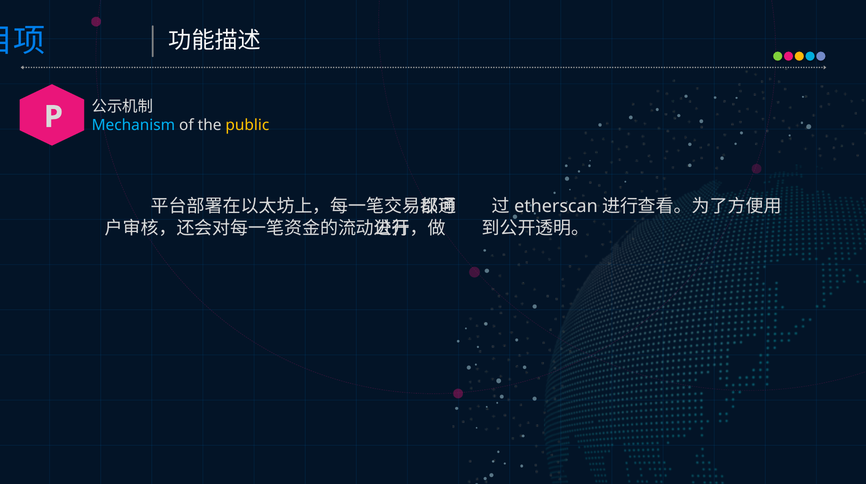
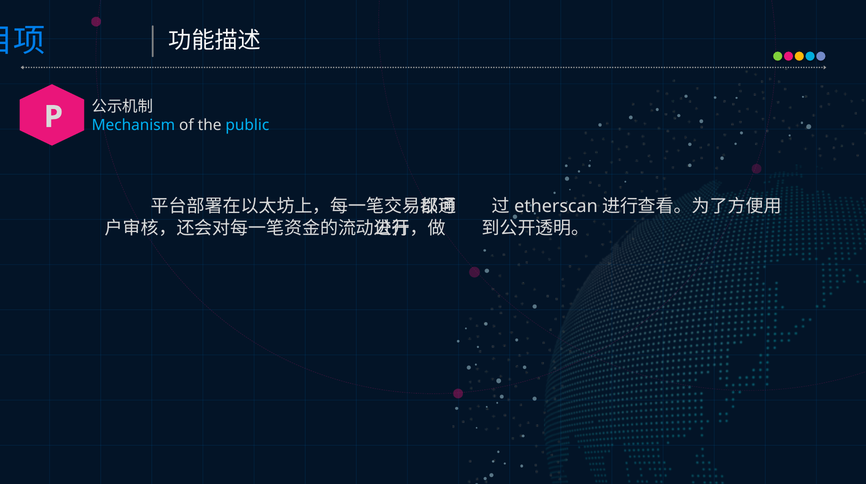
public colour: yellow -> light blue
